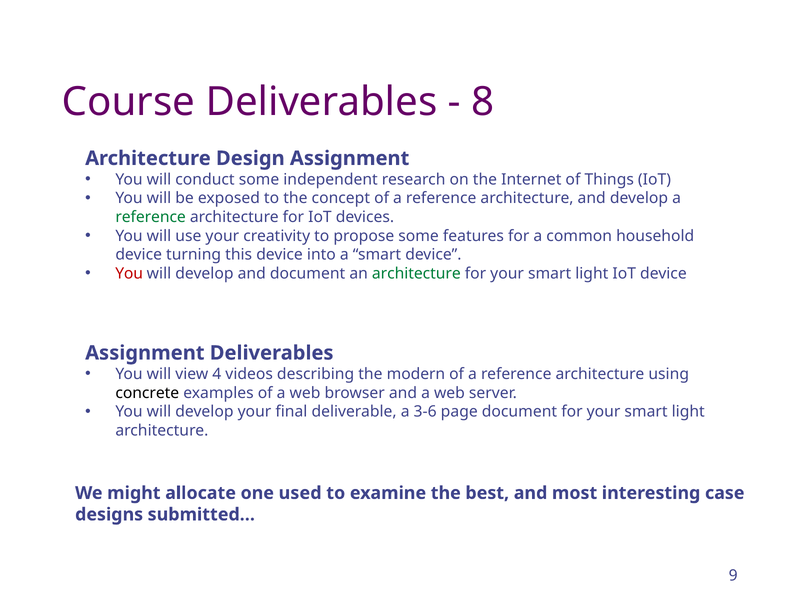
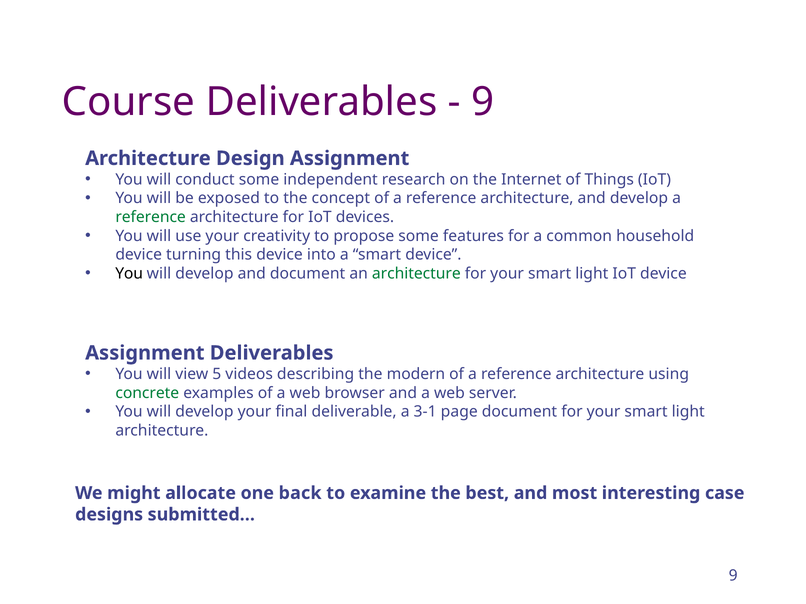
8 at (483, 102): 8 -> 9
You at (129, 274) colour: red -> black
4: 4 -> 5
concrete colour: black -> green
3-6: 3-6 -> 3-1
used: used -> back
